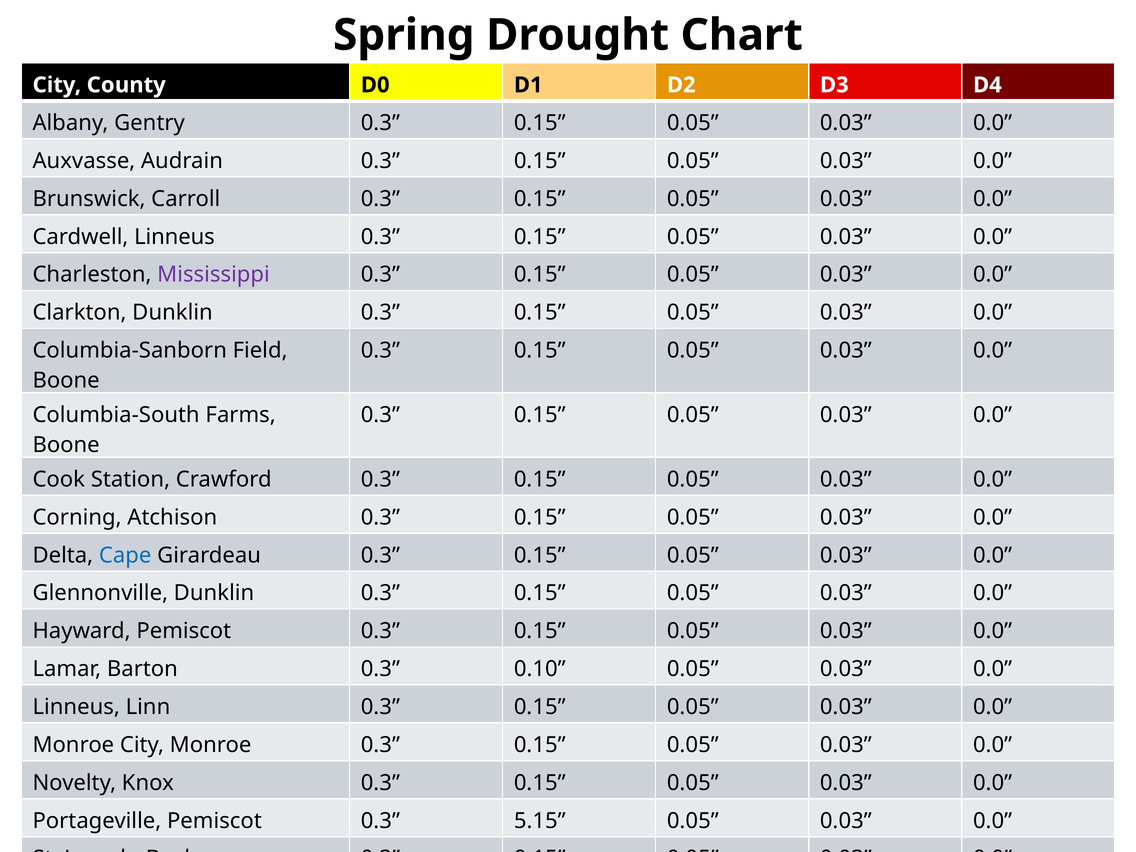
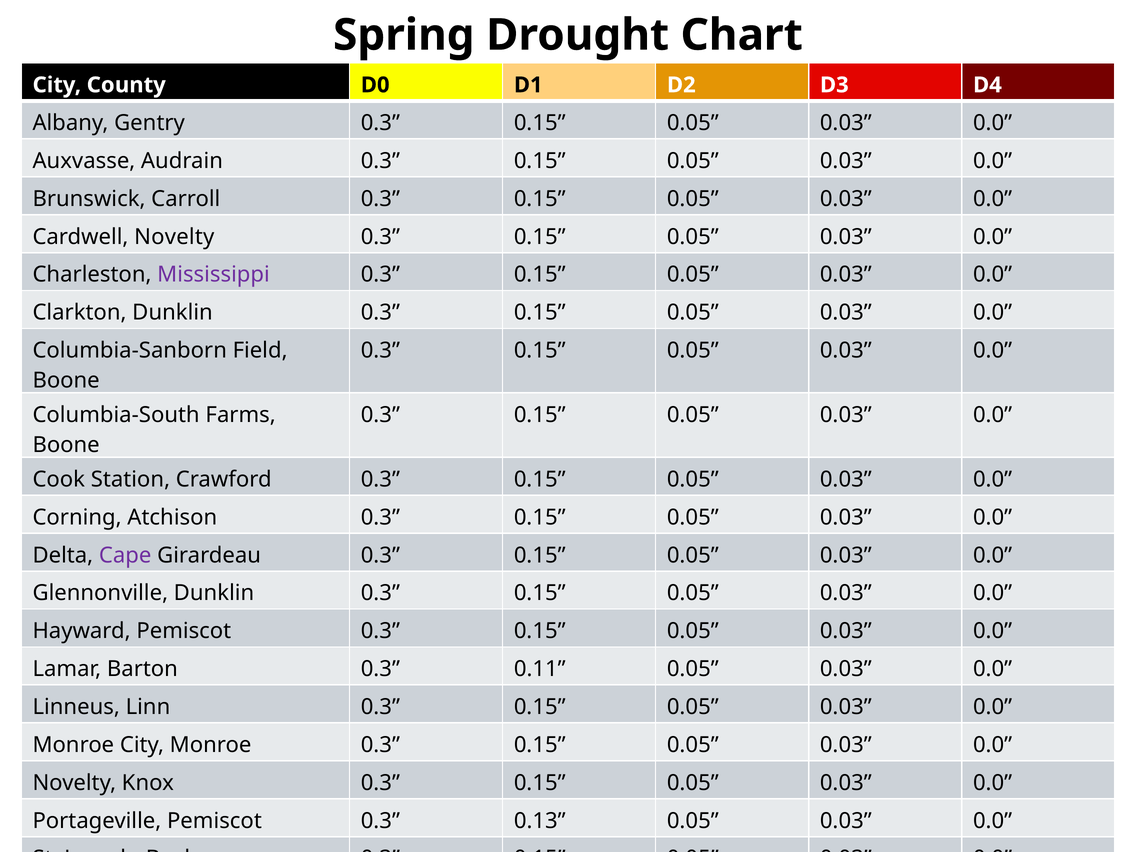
Cardwell Linneus: Linneus -> Novelty
Cape colour: blue -> purple
0.10: 0.10 -> 0.11
5.15: 5.15 -> 0.13
